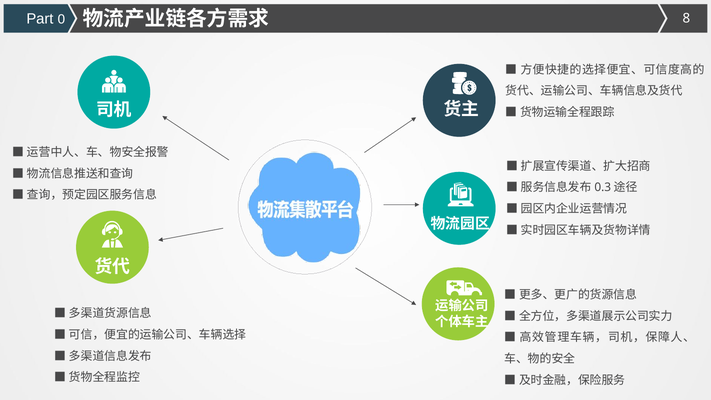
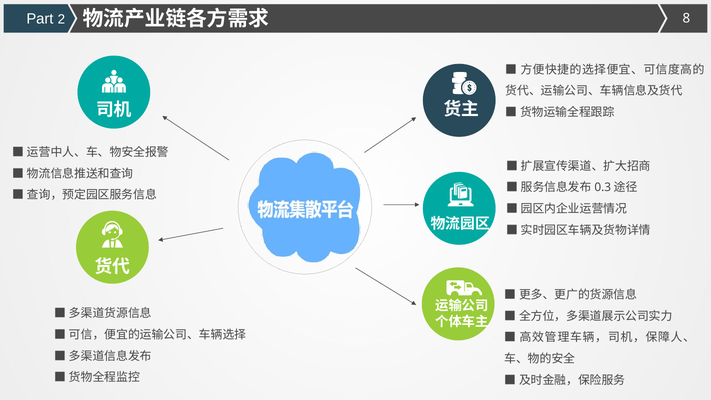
0: 0 -> 2
